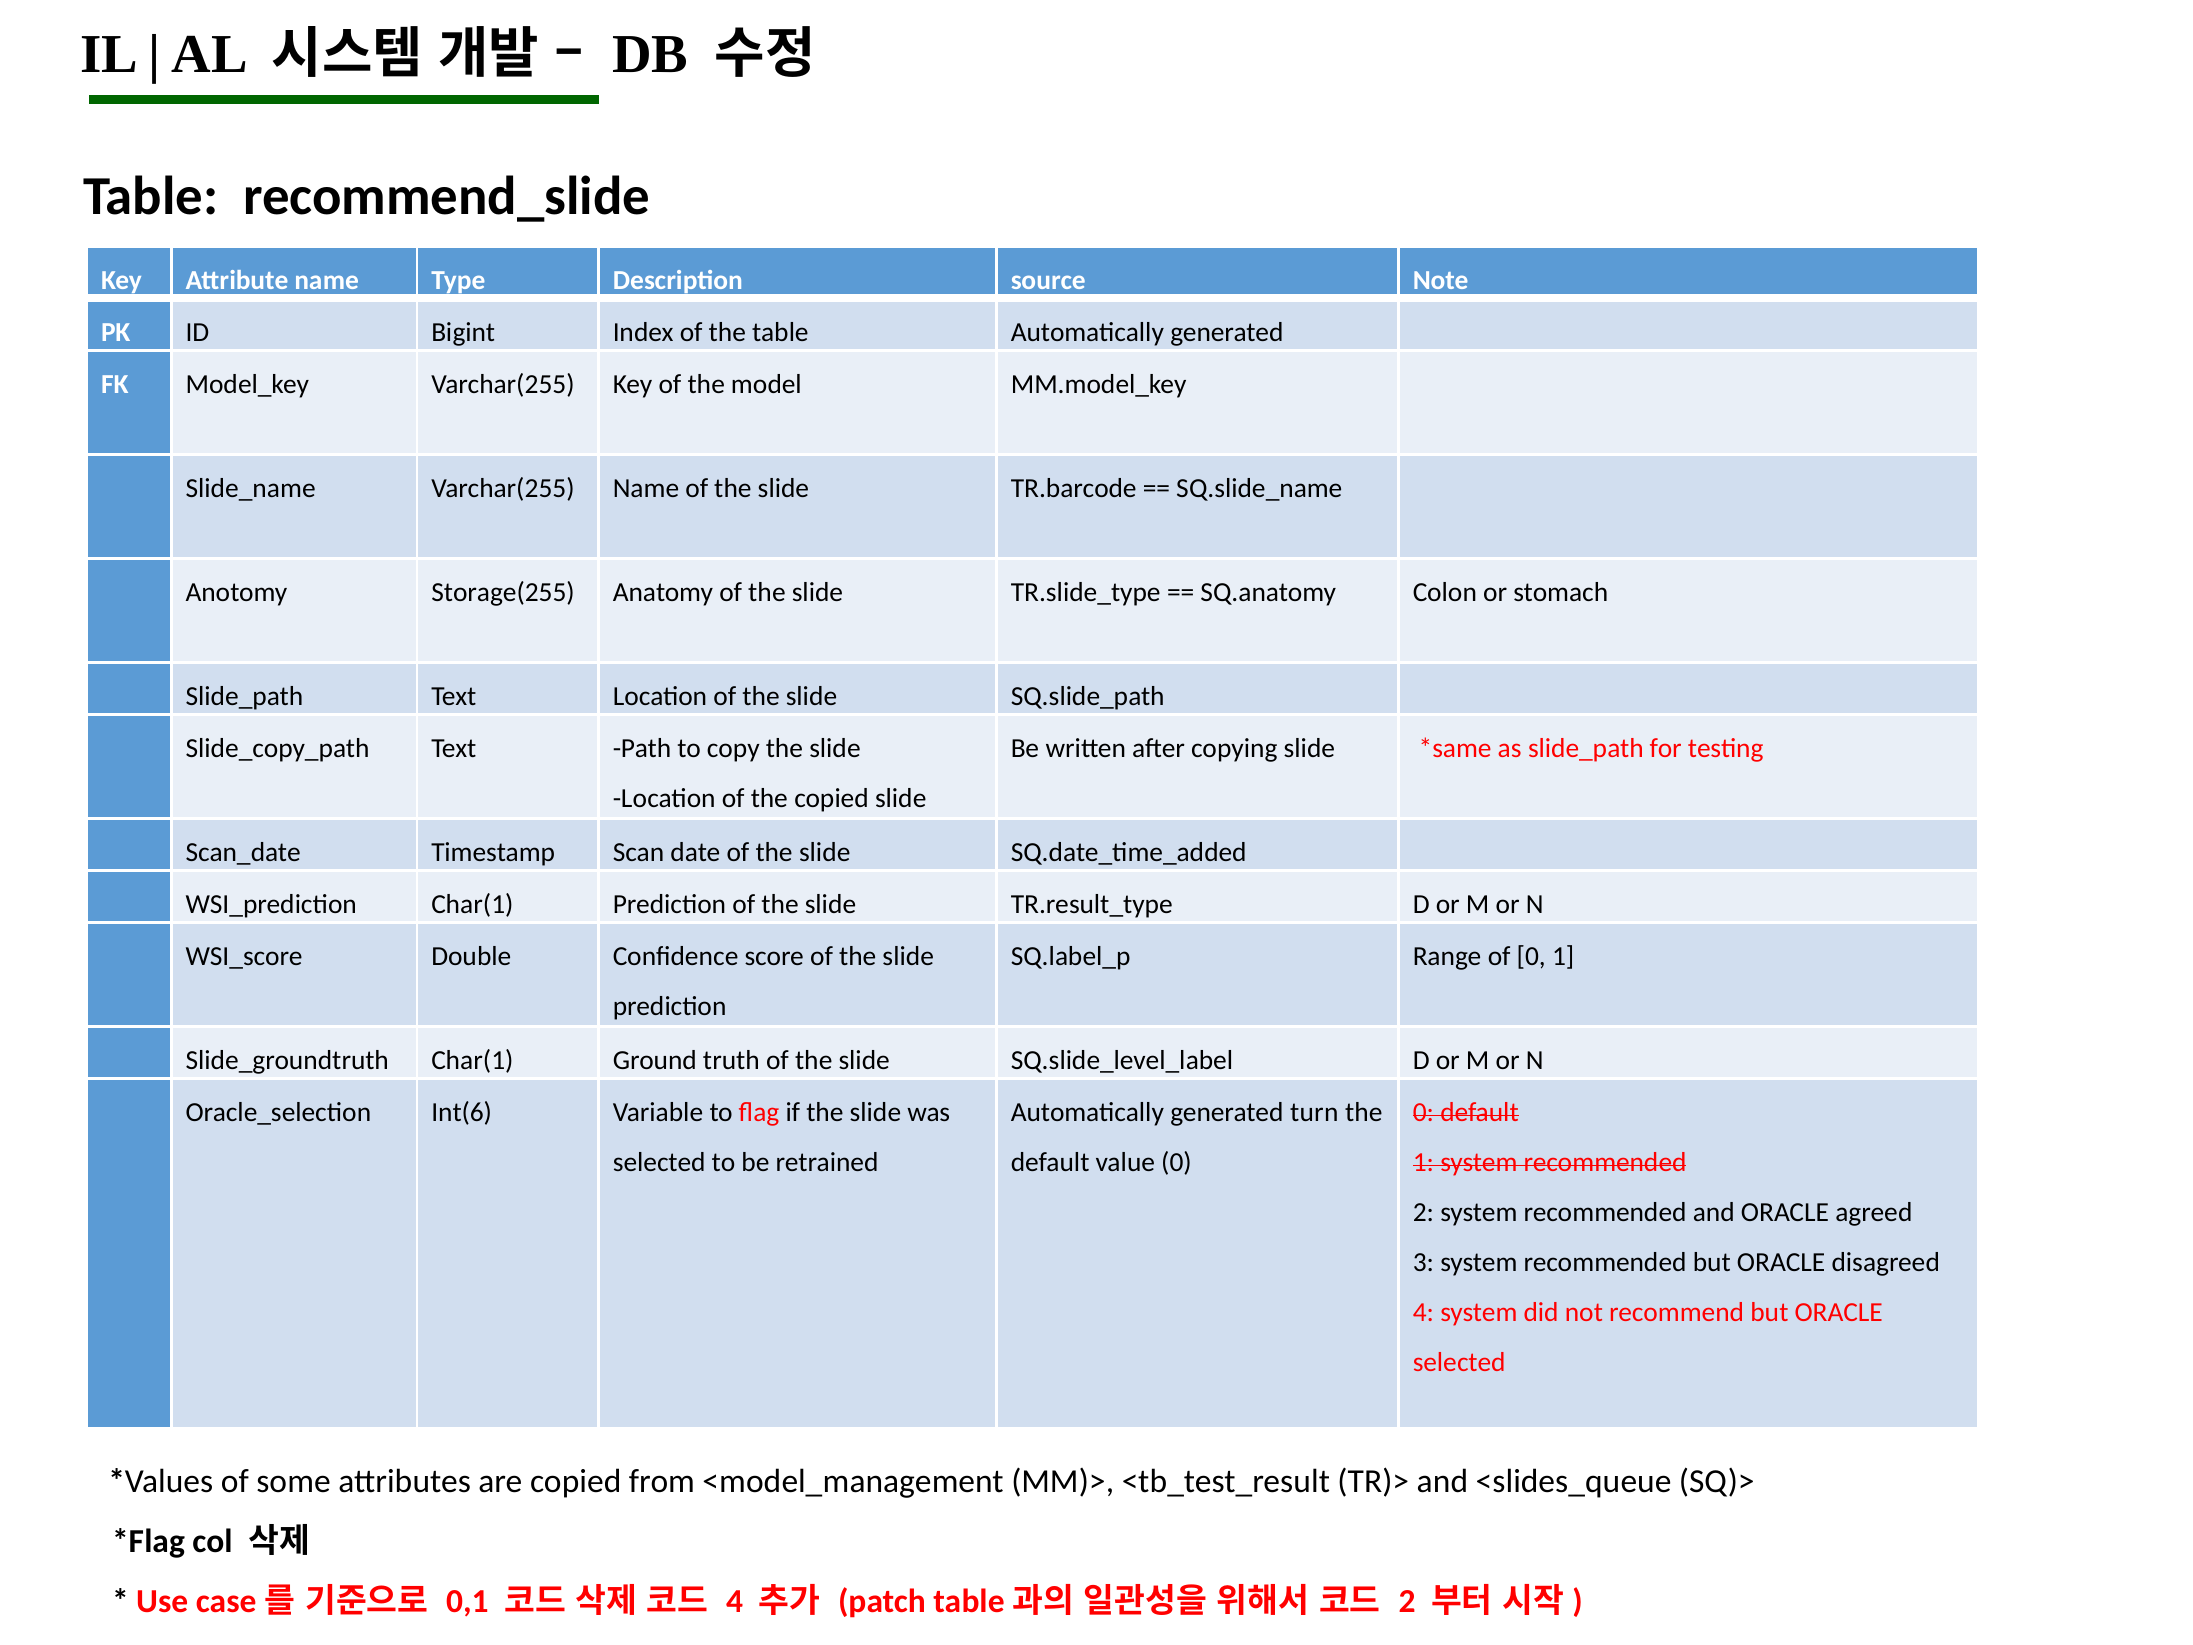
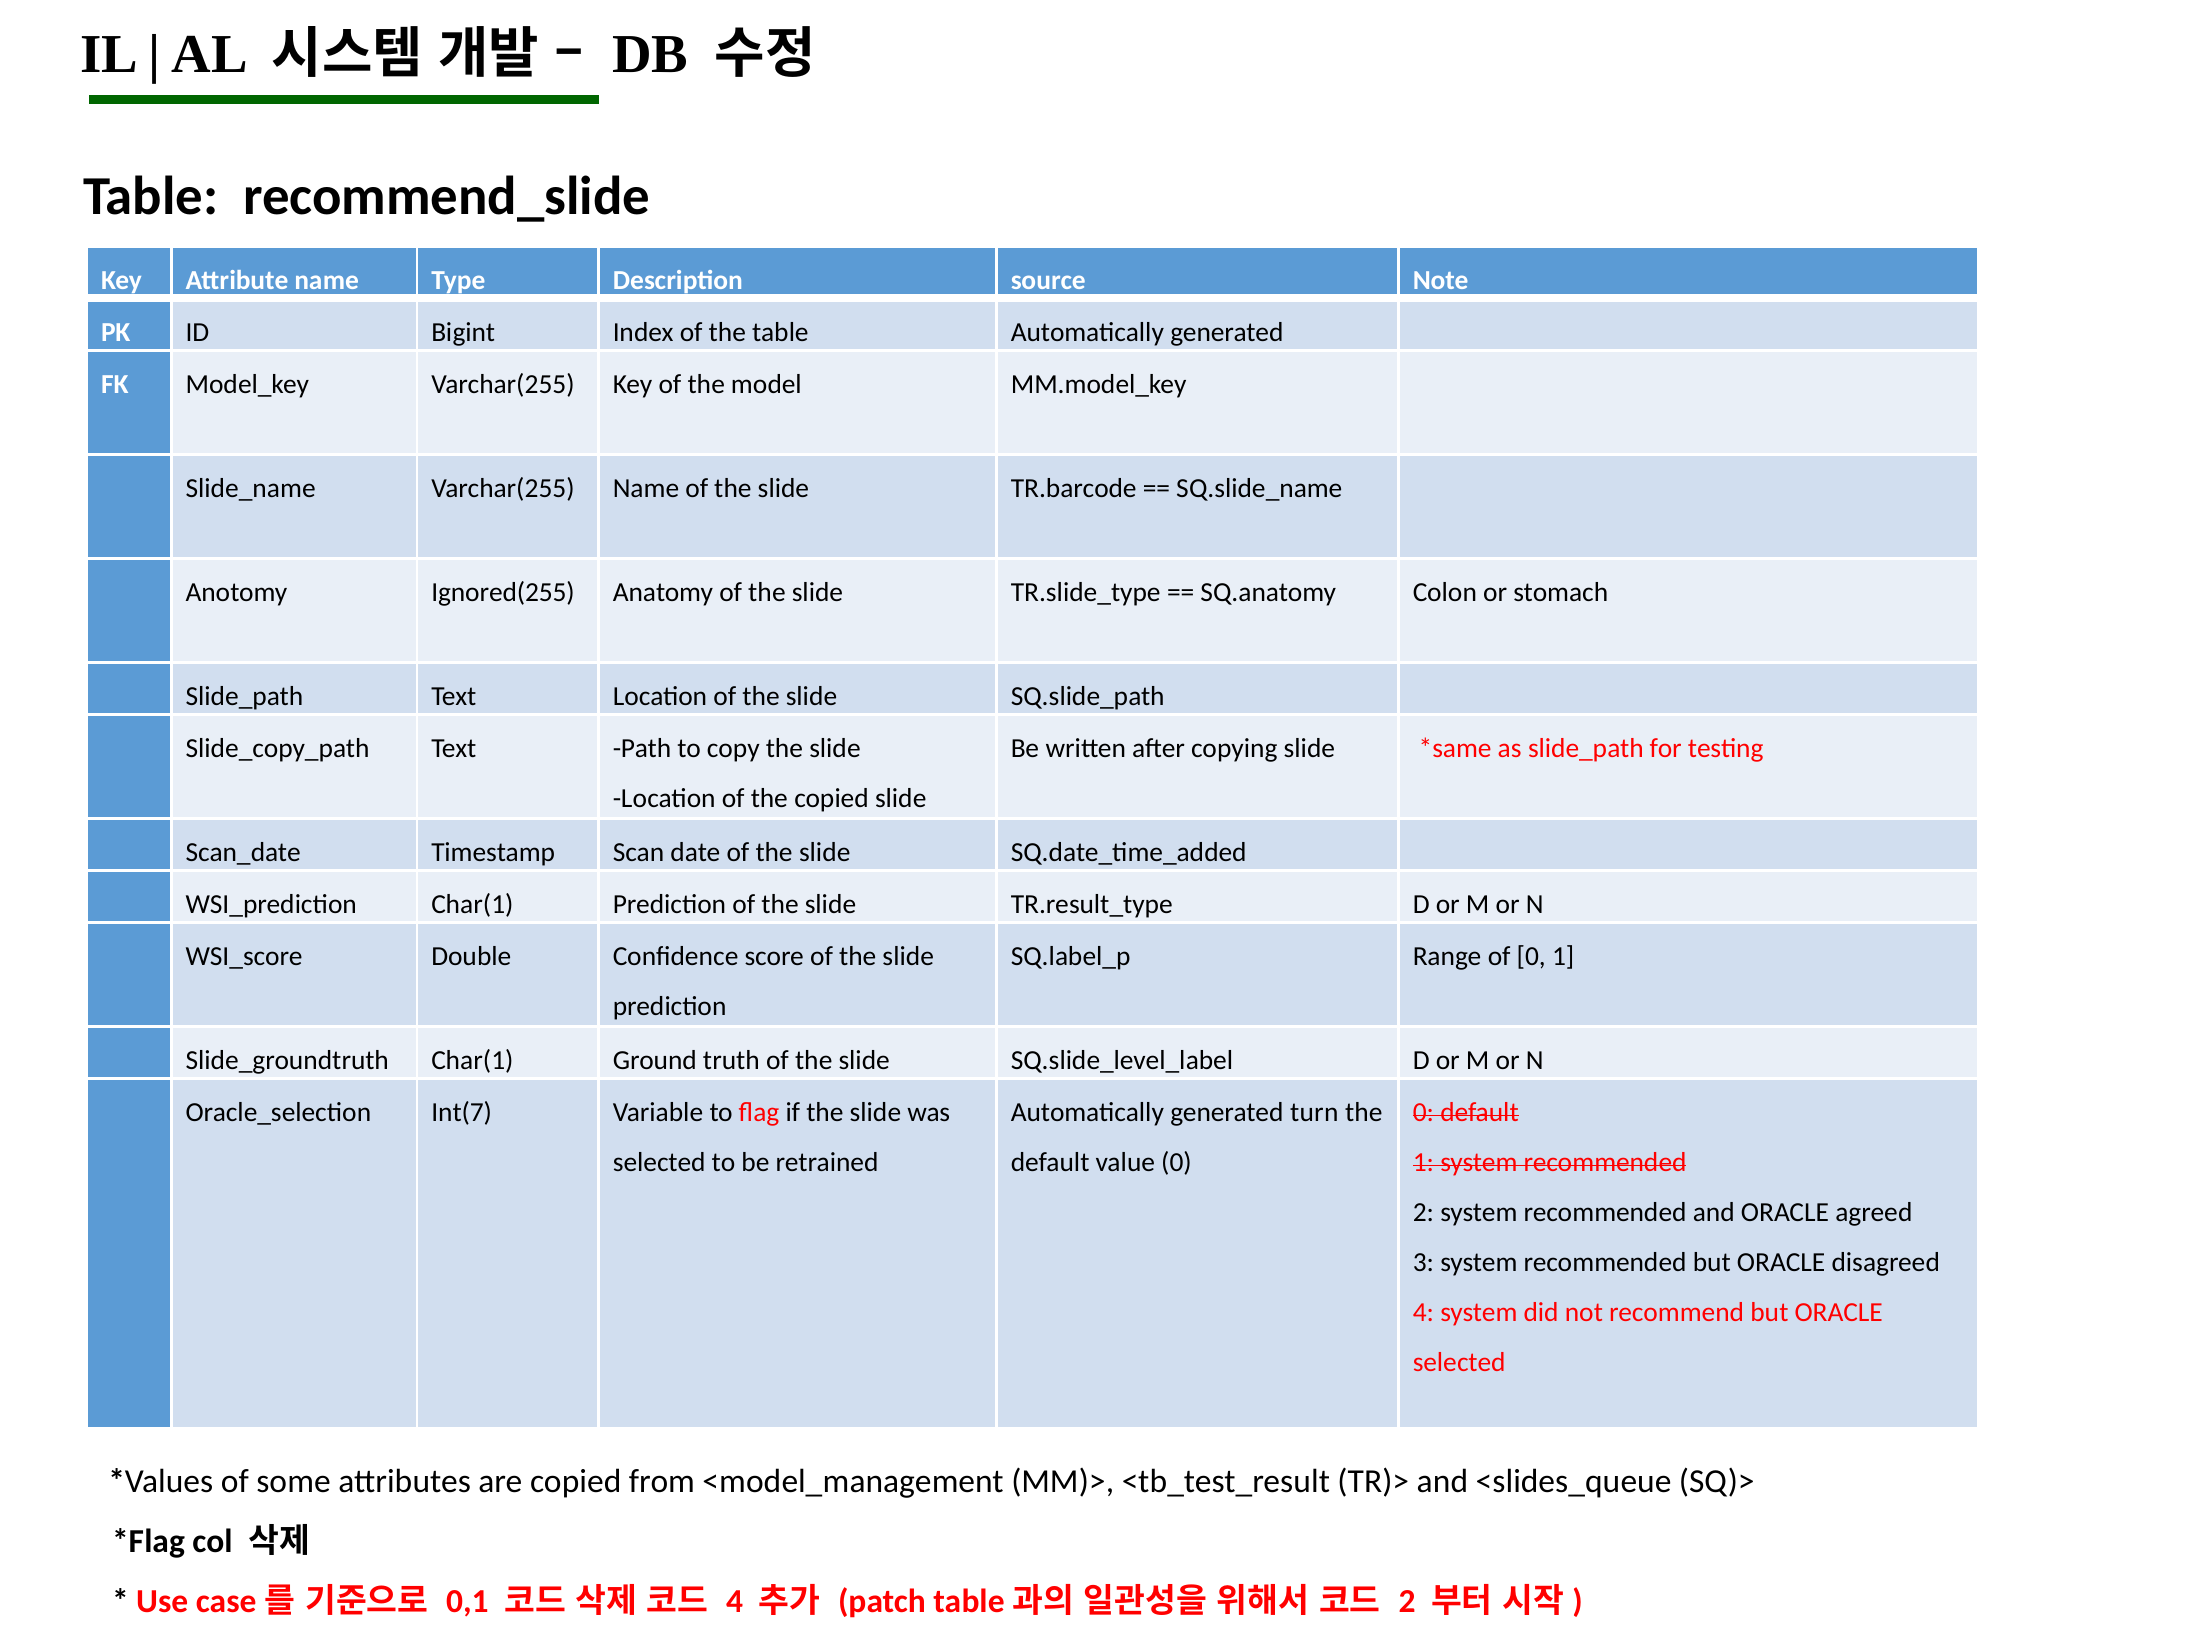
Storage(255: Storage(255 -> Ignored(255
Int(6: Int(6 -> Int(7
